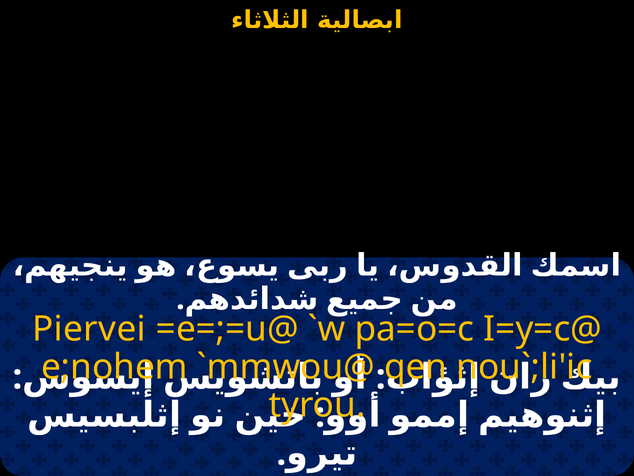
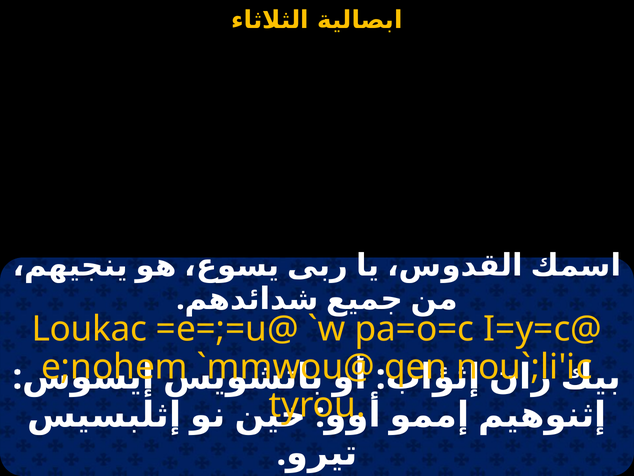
Piervei: Piervei -> Loukac
